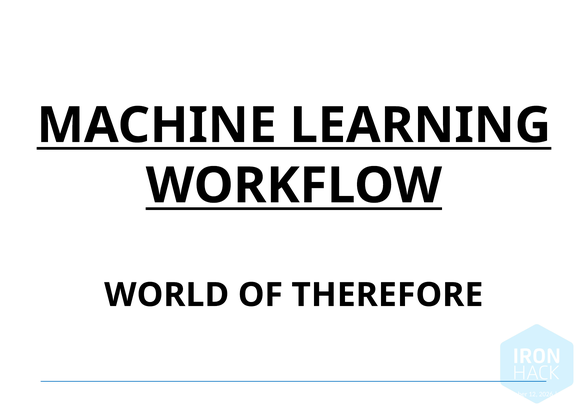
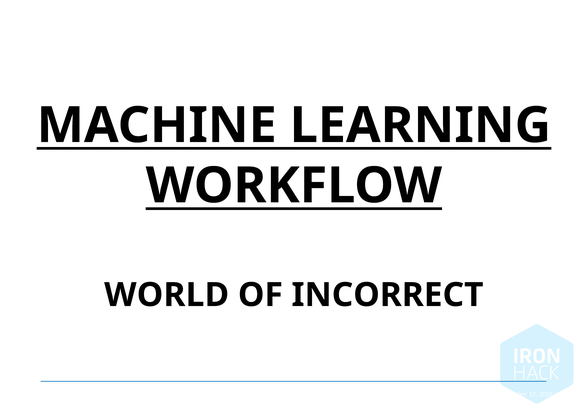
THEREFORE: THEREFORE -> INCORRECT
